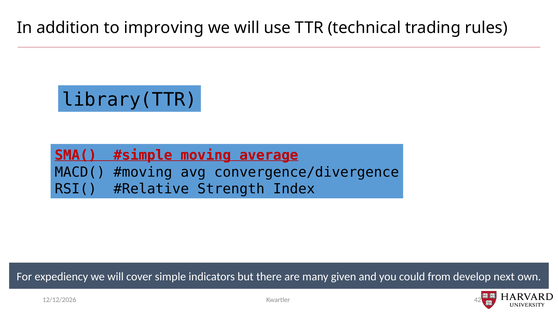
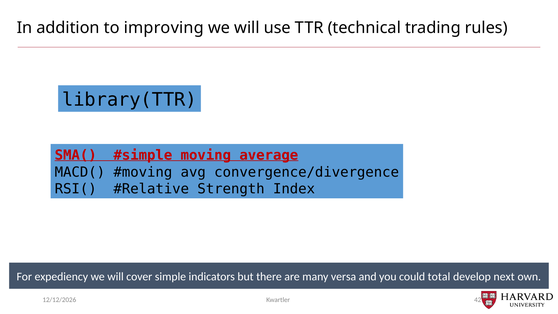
given: given -> versa
from: from -> total
